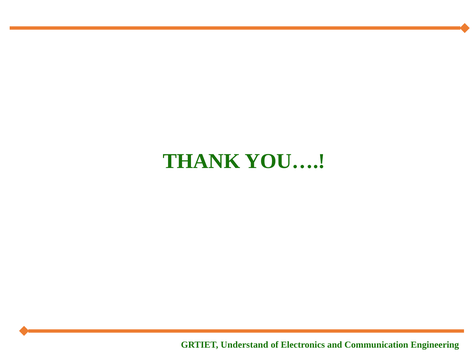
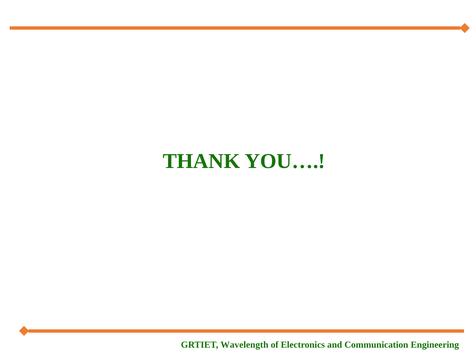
Understand: Understand -> Wavelength
